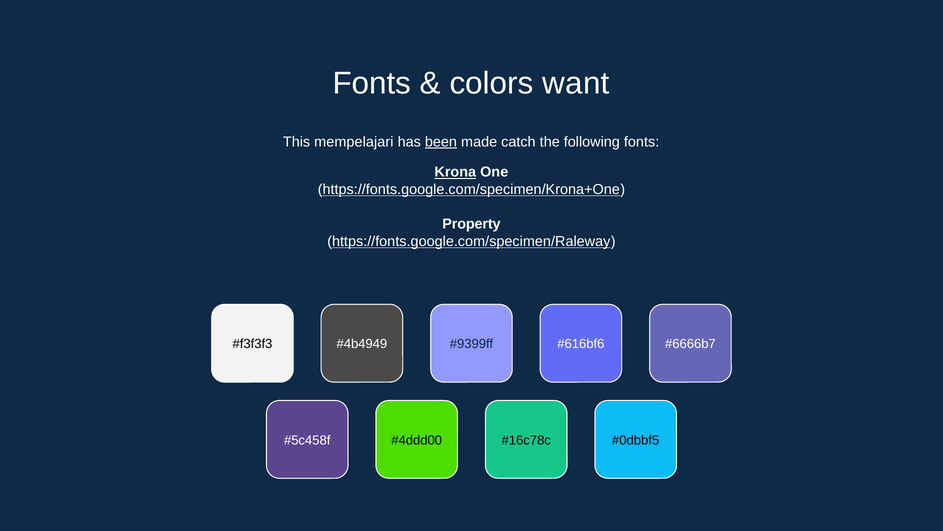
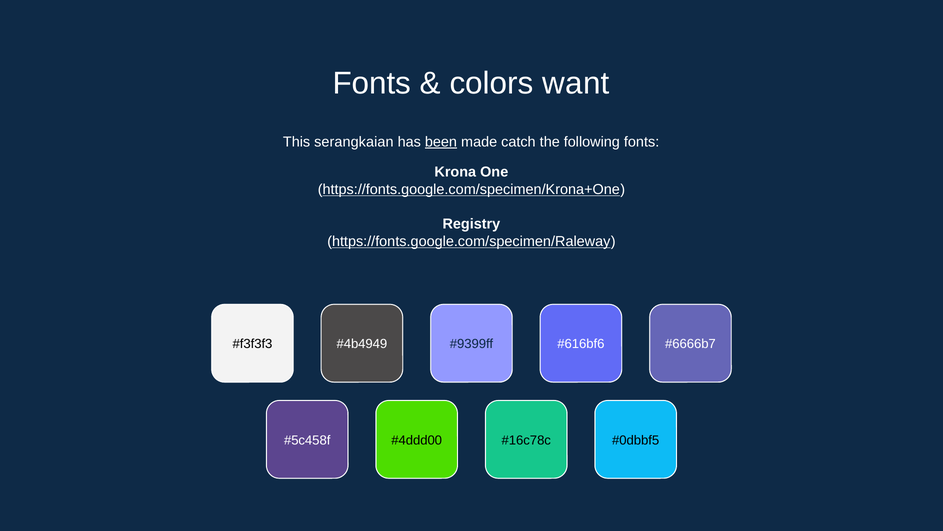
mempelajari: mempelajari -> serangkaian
Krona underline: present -> none
Property: Property -> Registry
